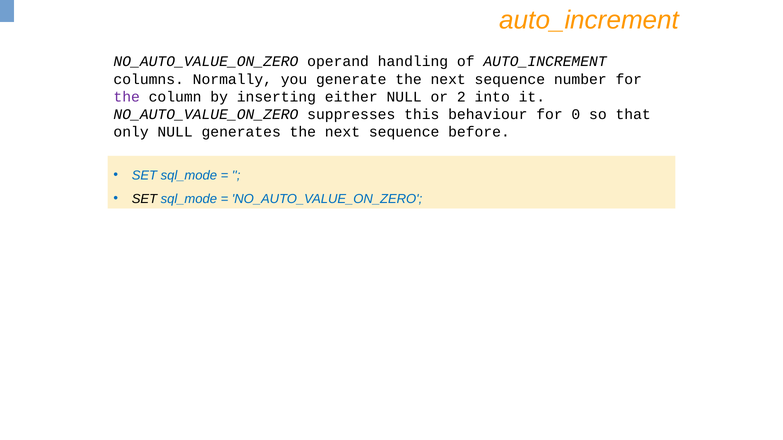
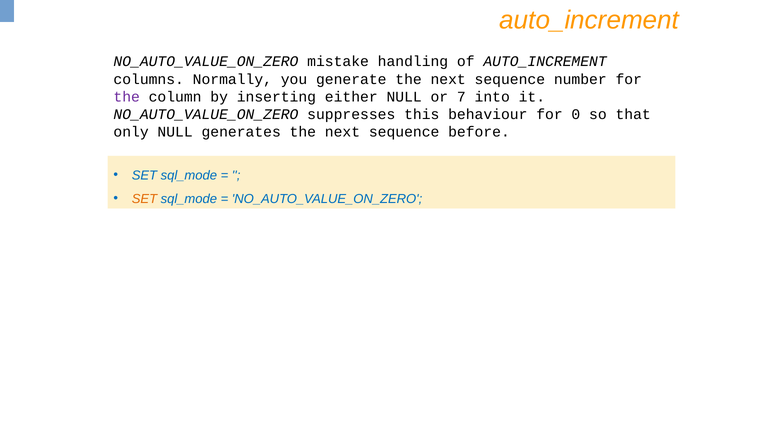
operand: operand -> mistake
2: 2 -> 7
SET at (144, 199) colour: black -> orange
